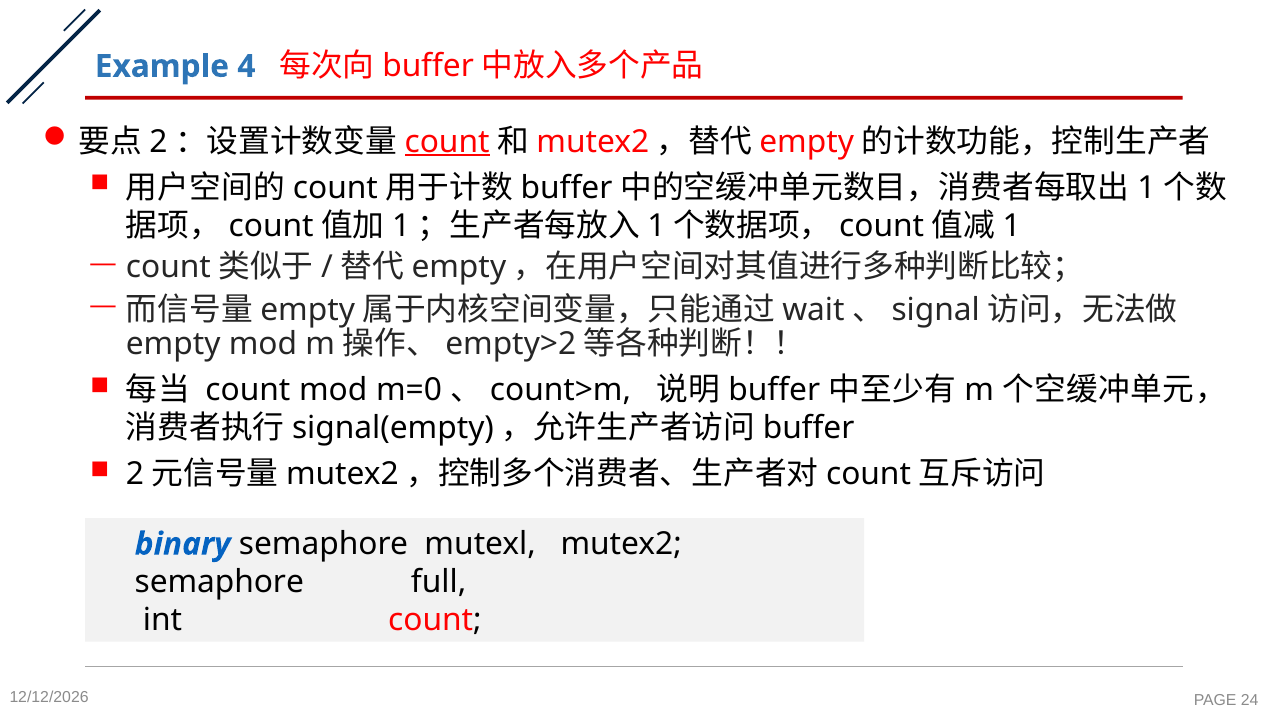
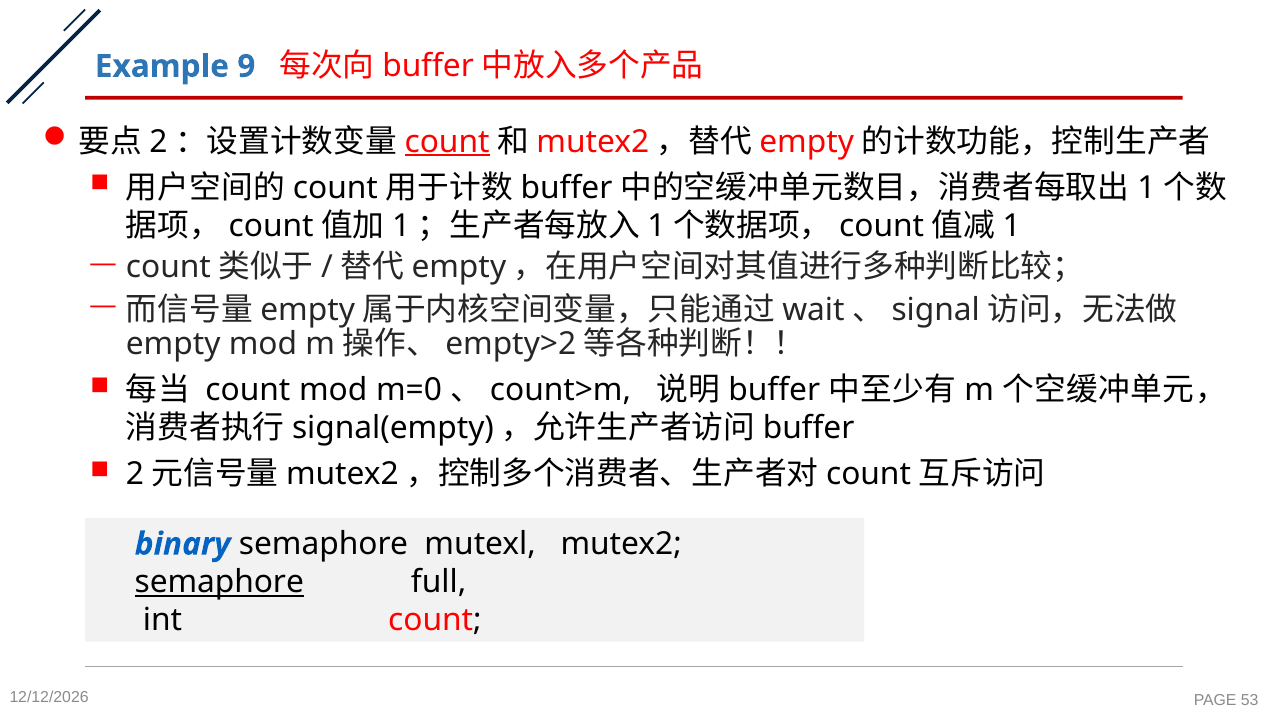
4: 4 -> 9
semaphore at (219, 582) underline: none -> present
24: 24 -> 53
